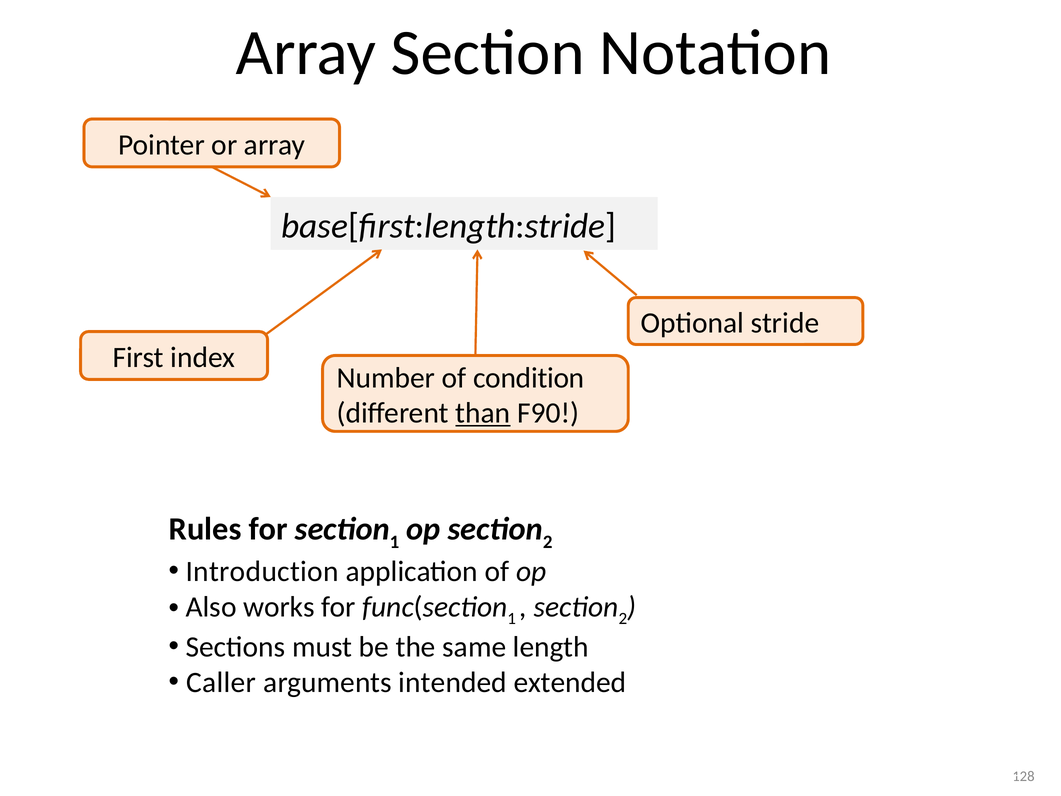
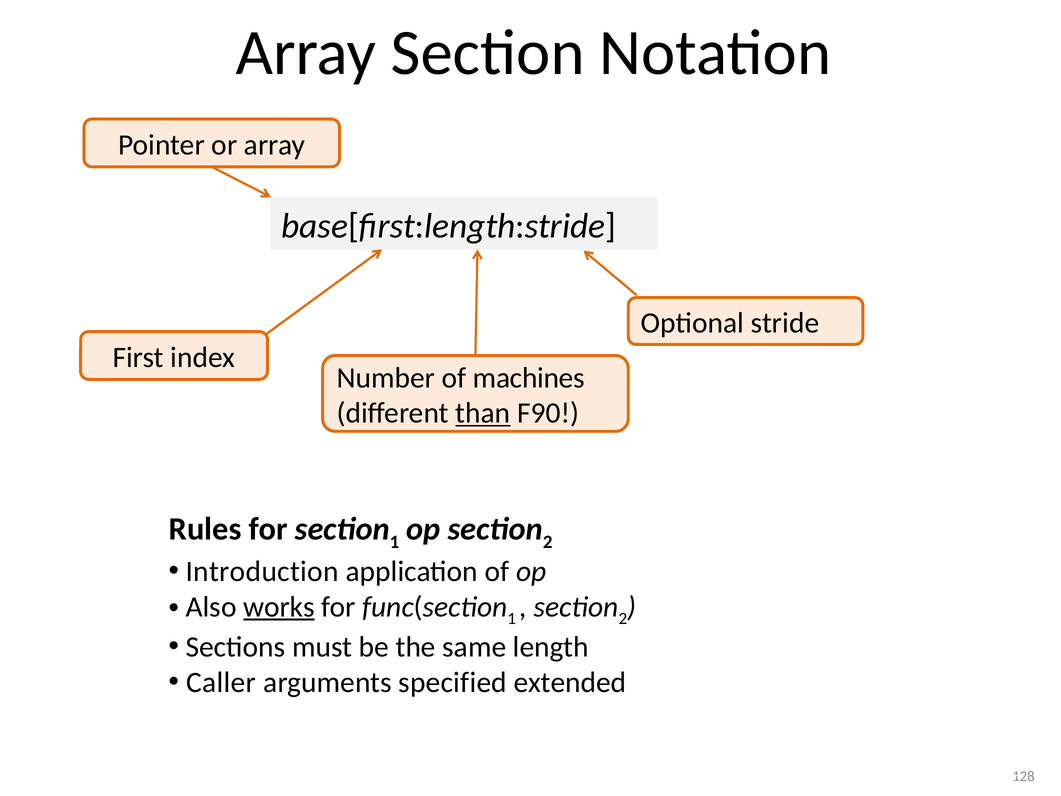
condition: condition -> machines
works underline: none -> present
intended: intended -> specified
